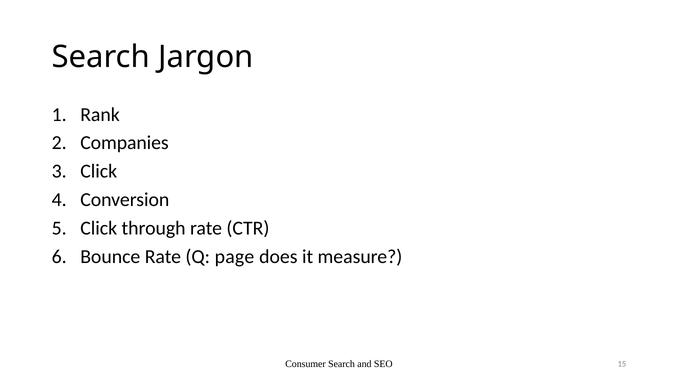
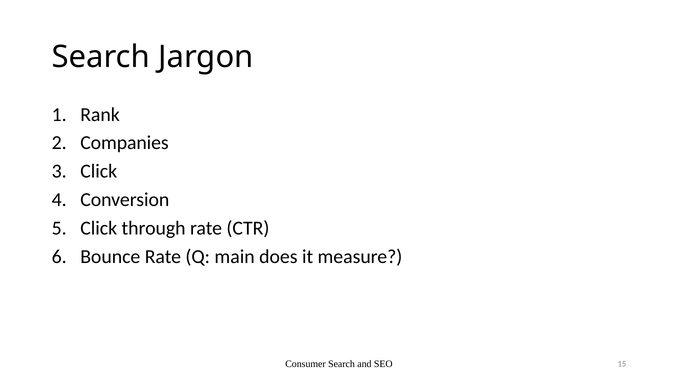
page: page -> main
